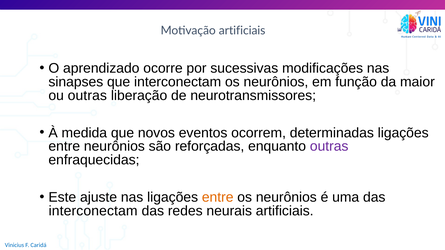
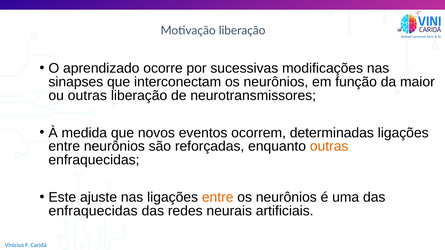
Motivação artificiais: artificiais -> liberação
outras at (329, 147) colour: purple -> orange
interconectam at (93, 211): interconectam -> enfraquecidas
